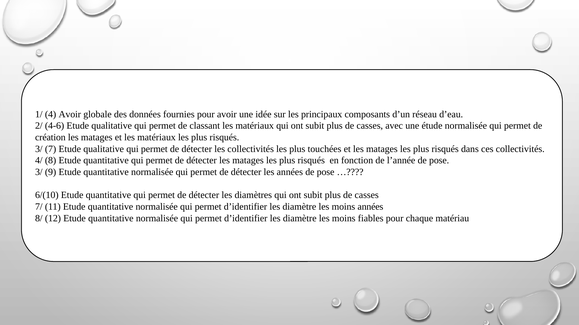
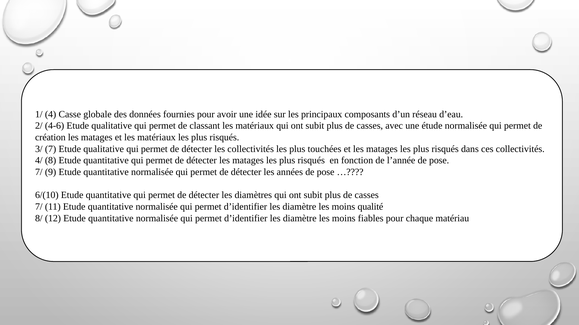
4 Avoir: Avoir -> Casse
3/ at (39, 172): 3/ -> 7/
moins années: années -> qualité
